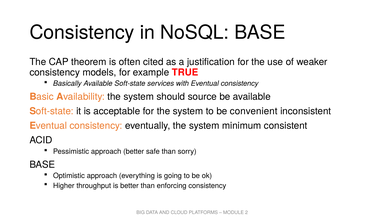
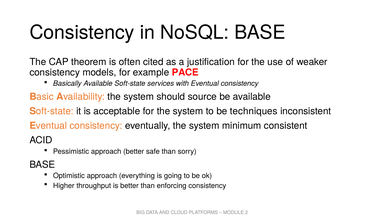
TRUE: TRUE -> PACE
convenient: convenient -> techniques
